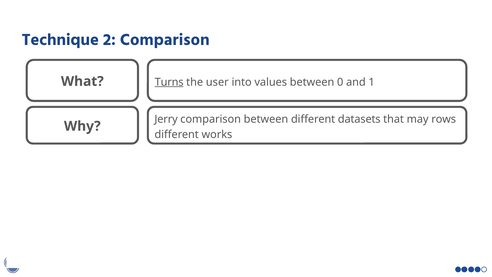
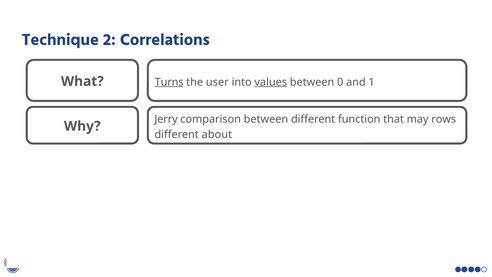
2 Comparison: Comparison -> Correlations
values underline: none -> present
datasets: datasets -> function
works: works -> about
